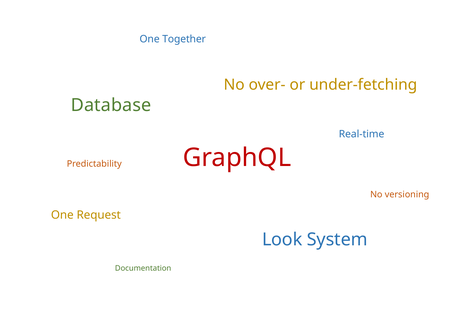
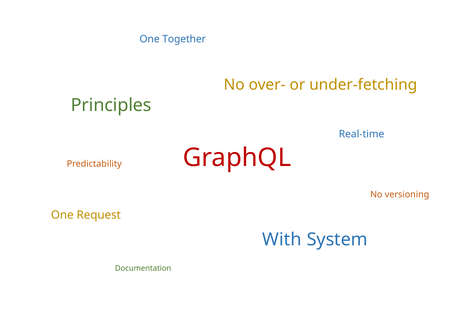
Database: Database -> Principles
Look: Look -> With
